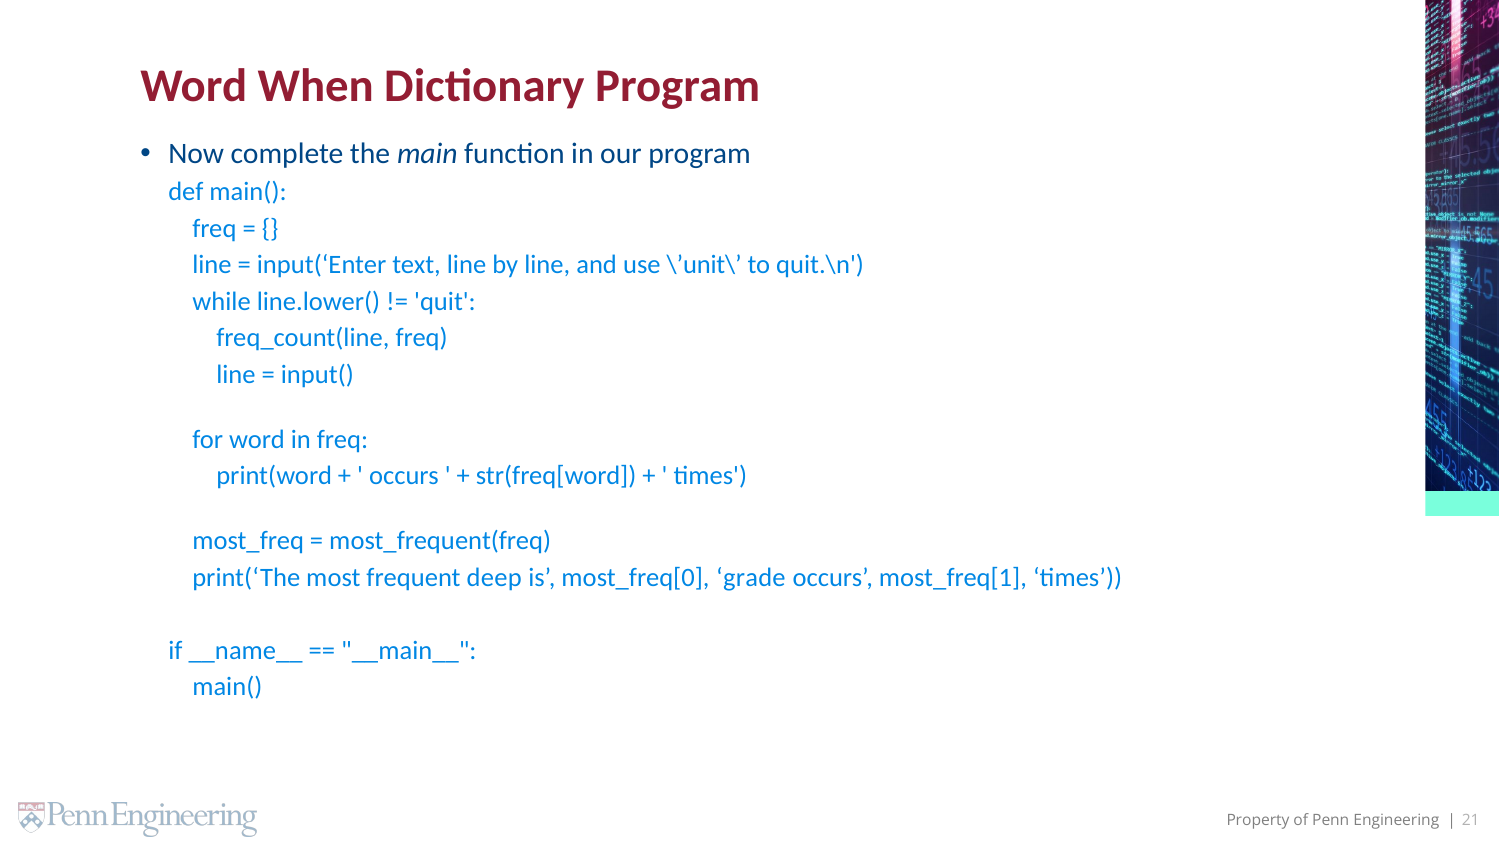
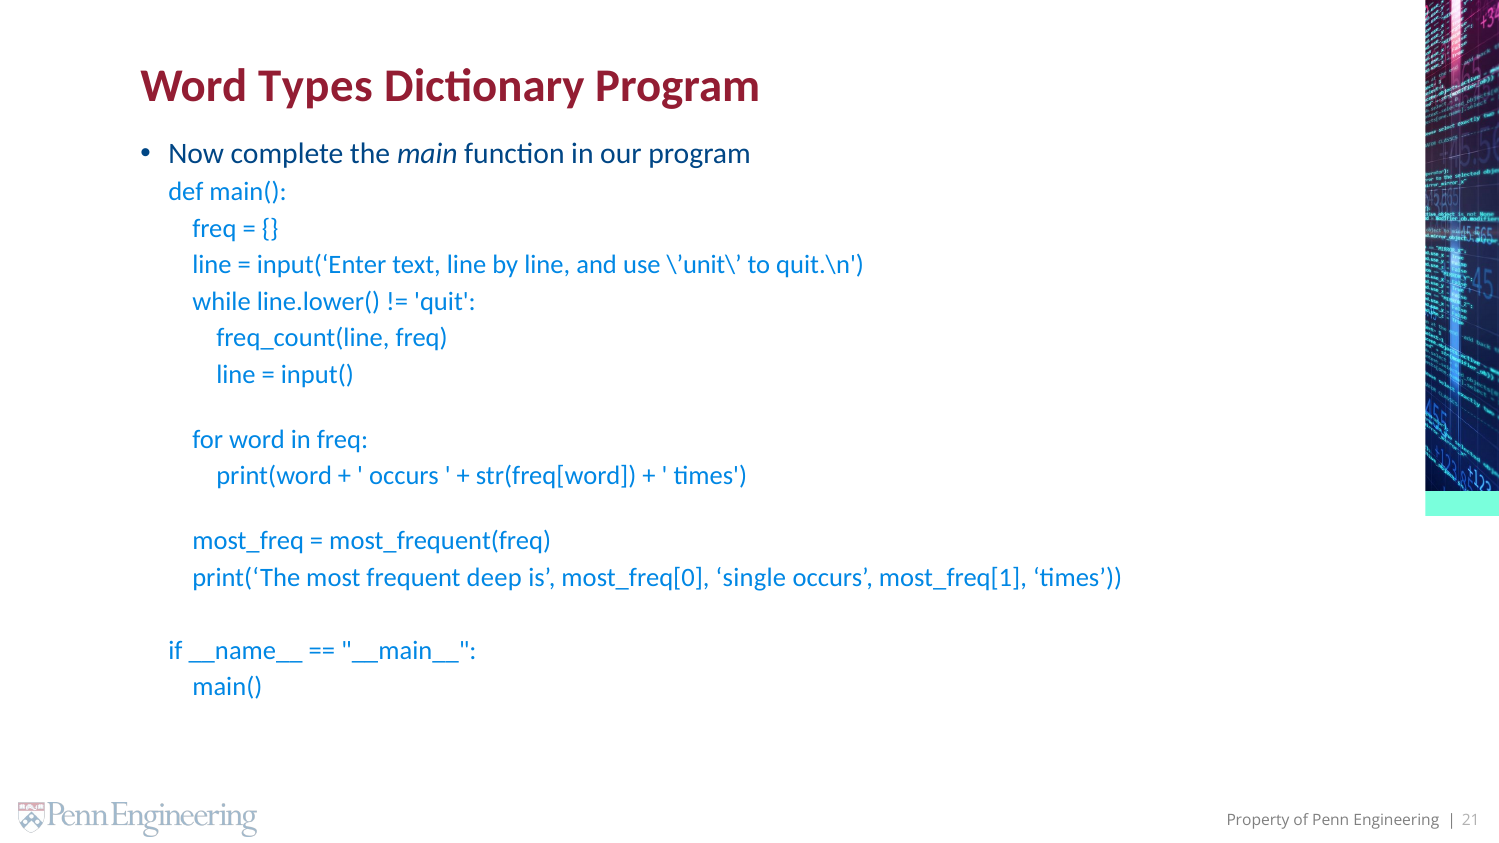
When: When -> Types
grade: grade -> single
